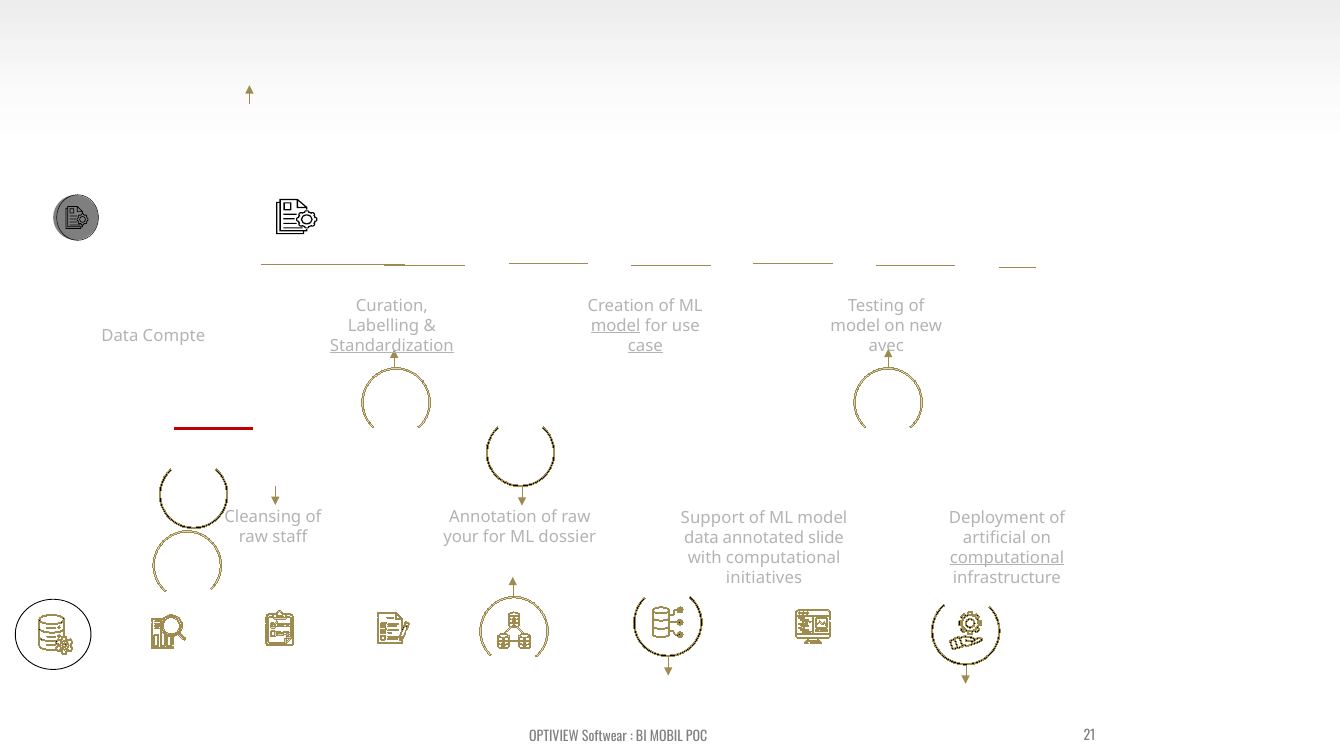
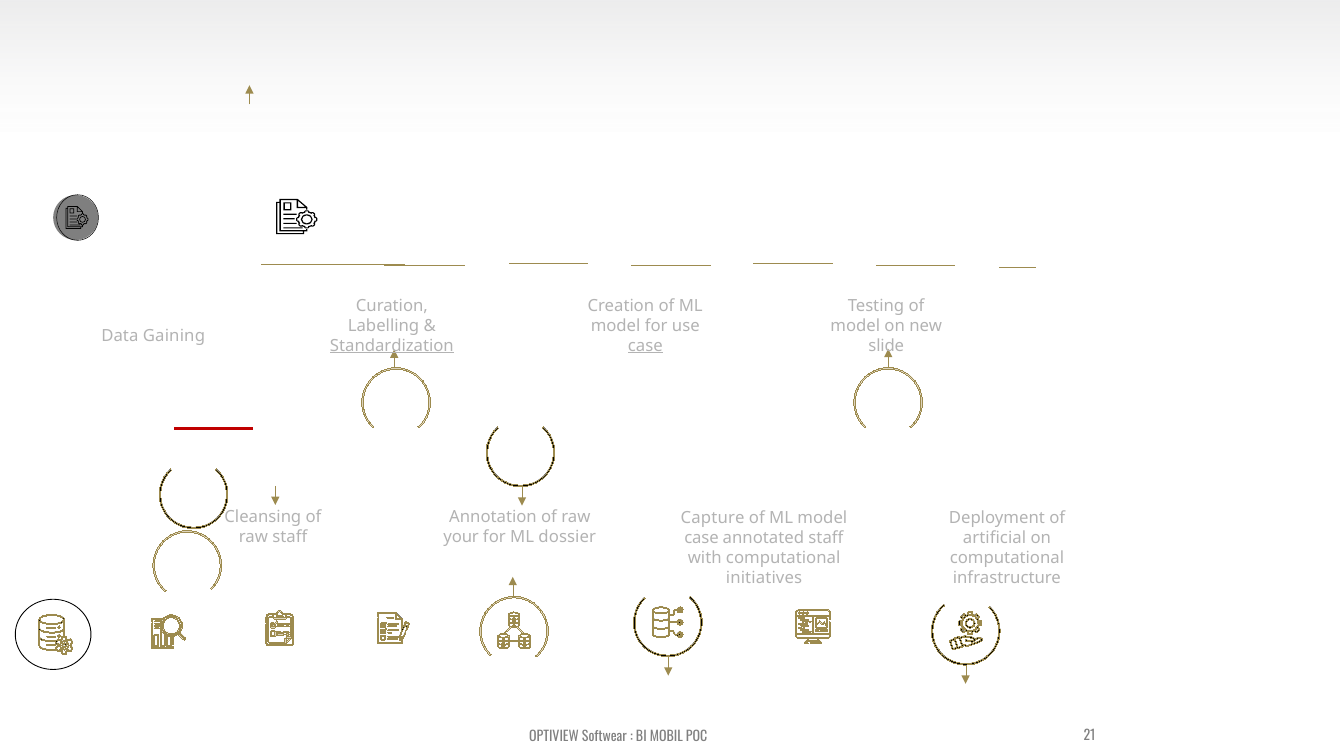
model at (616, 326) underline: present -> none
Compte: Compte -> Gaining
avec: avec -> slide
Support: Support -> Capture
data at (702, 537): data -> case
annotated slide: slide -> staff
computational at (1007, 558) underline: present -> none
